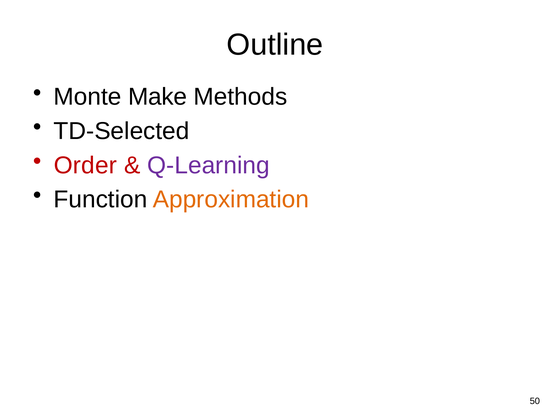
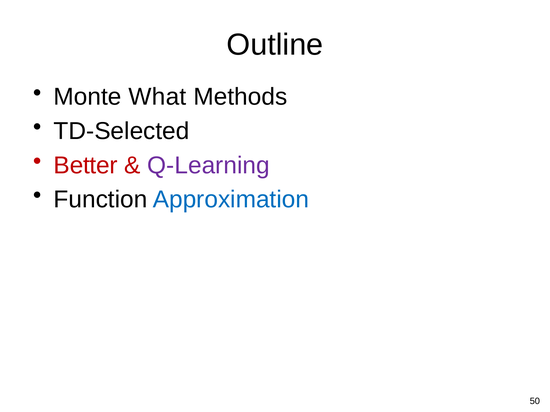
Make: Make -> What
Order: Order -> Better
Approximation colour: orange -> blue
